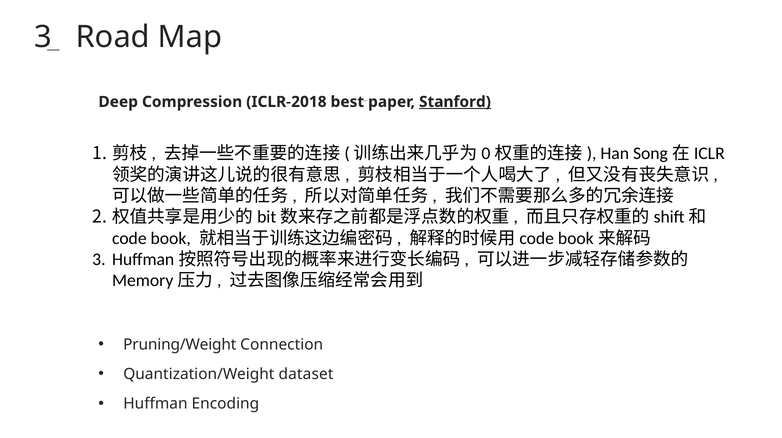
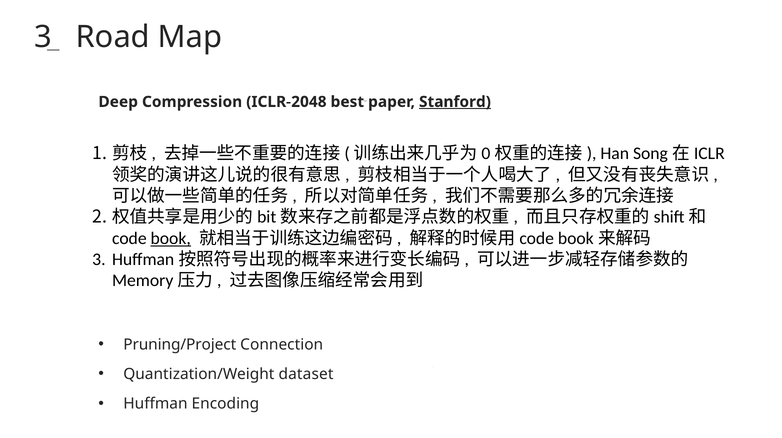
ICLR-2018: ICLR-2018 -> ICLR-2048
book underline: none -> present
Pruning/Weight: Pruning/Weight -> Pruning/Project
